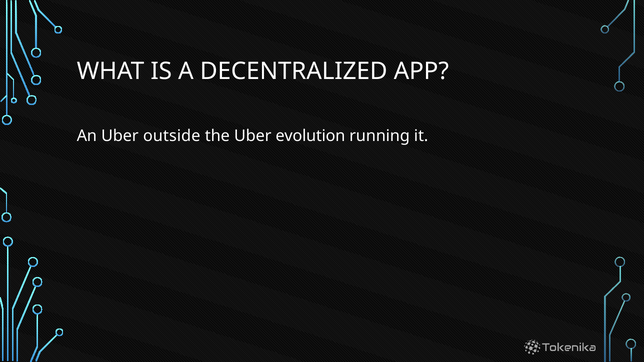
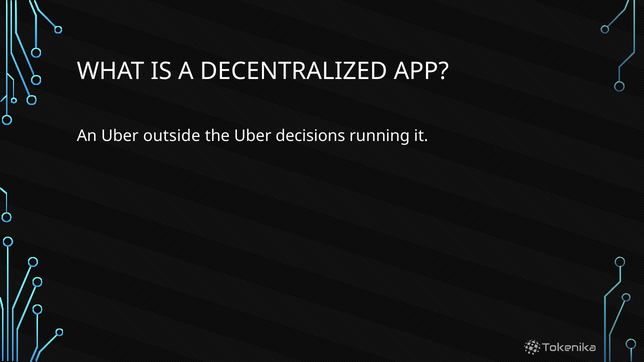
evolution: evolution -> decisions
